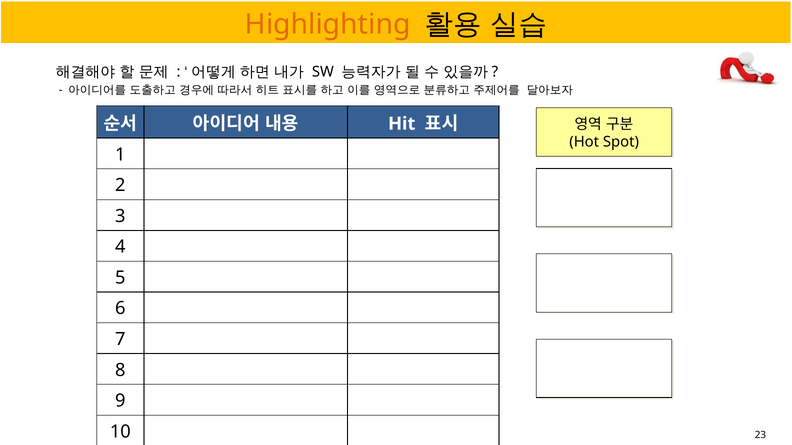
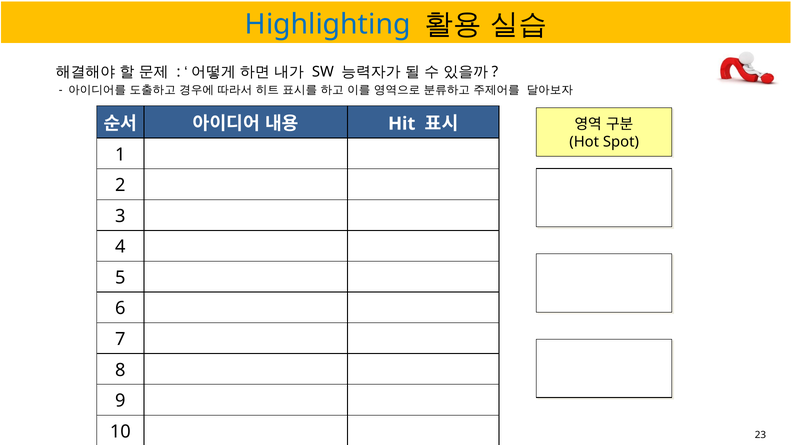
Highlighting colour: orange -> blue
